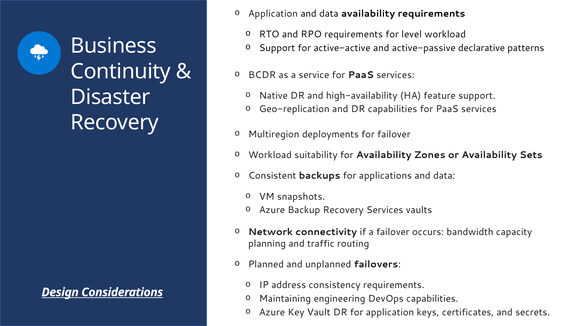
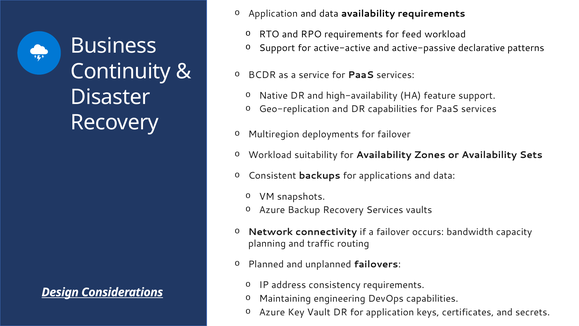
level: level -> feed
